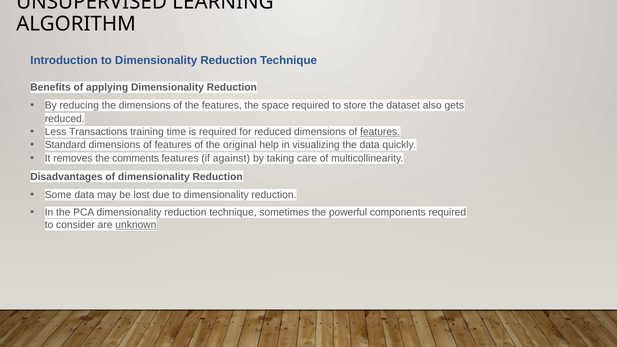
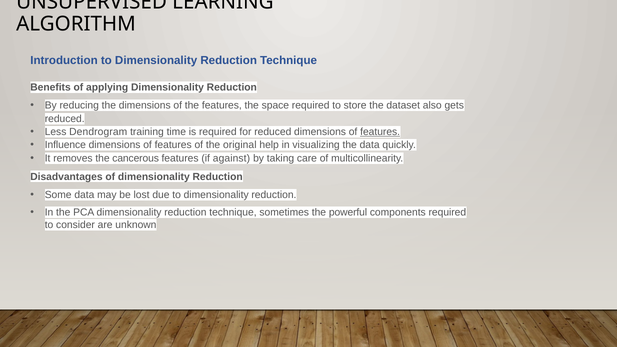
Transactions: Transactions -> Dendrogram
Standard: Standard -> Influence
comments: comments -> cancerous
unknown underline: present -> none
